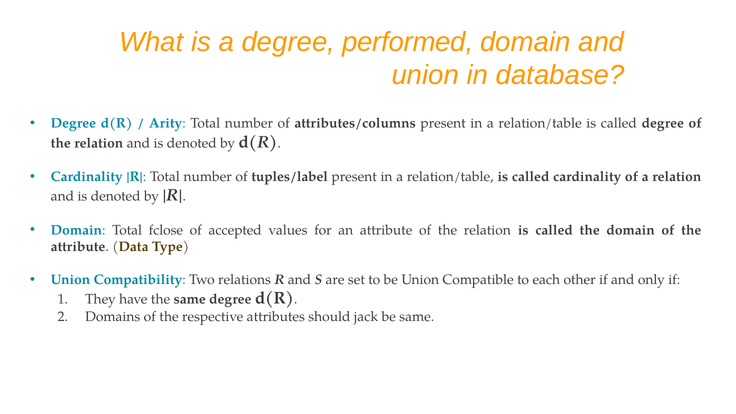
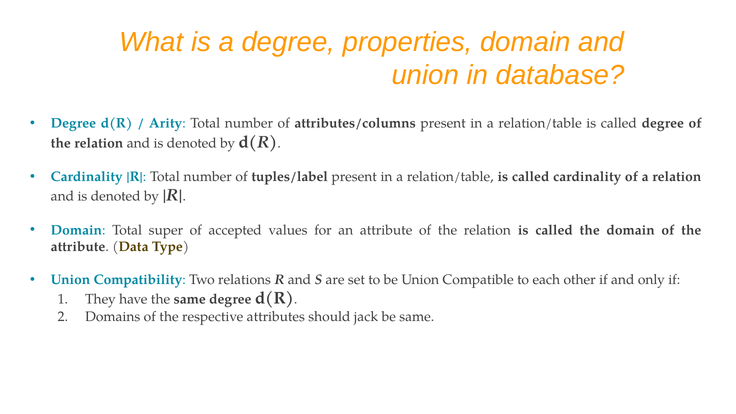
performed: performed -> properties
fclose: fclose -> super
